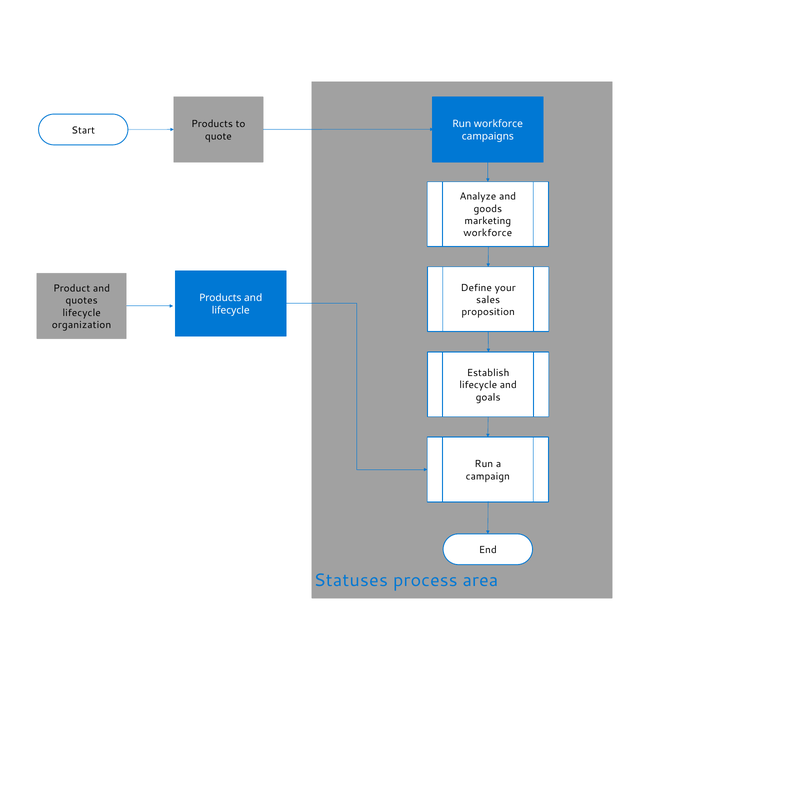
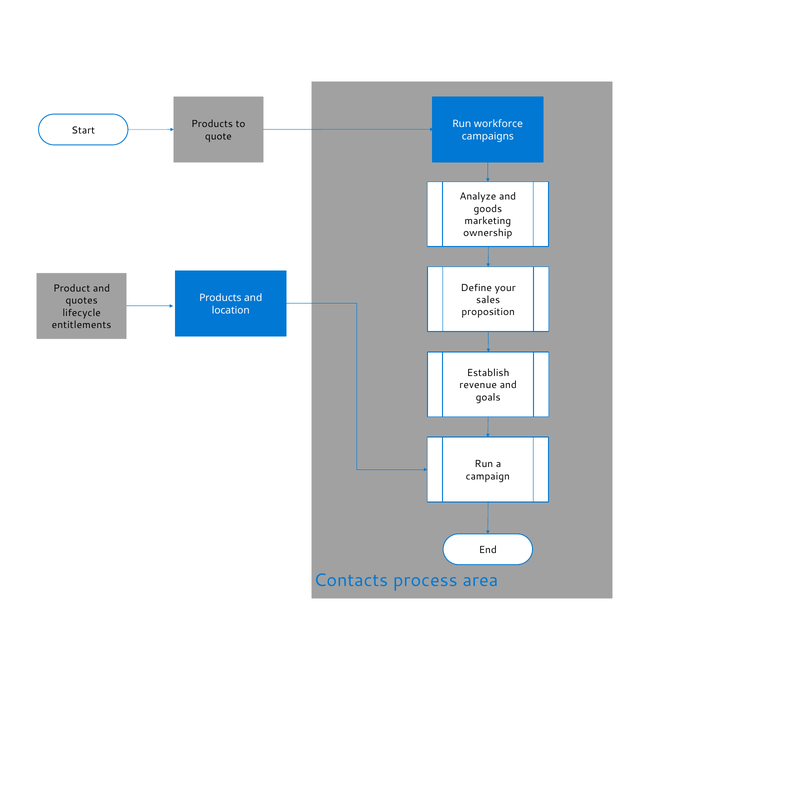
workforce at (488, 233): workforce -> ownership
lifecycle at (231, 310): lifecycle -> location
organization: organization -> entitlements
lifecycle at (478, 385): lifecycle -> revenue
Statuses: Statuses -> Contacts
